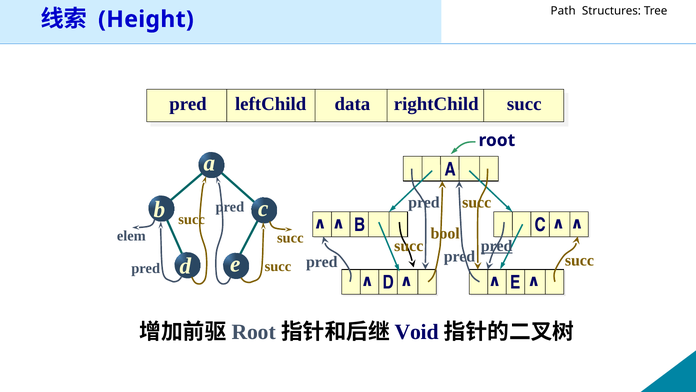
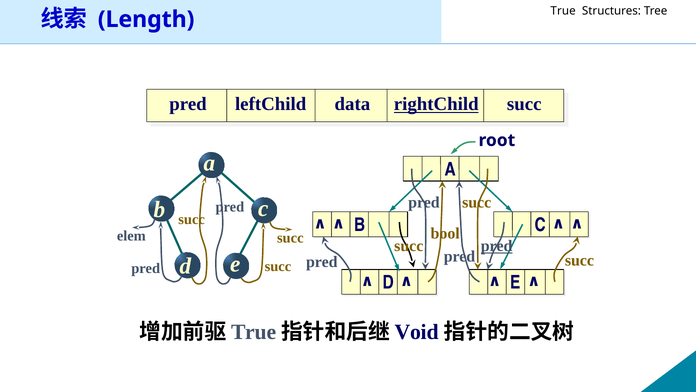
Path at (563, 11): Path -> True
Height: Height -> Length
rightChild underline: none -> present
Root at (254, 332): Root -> True
